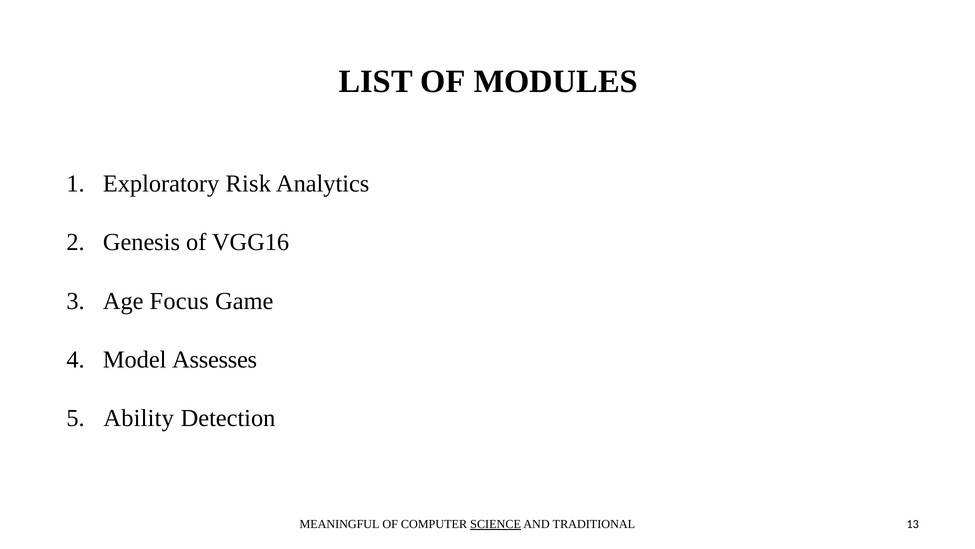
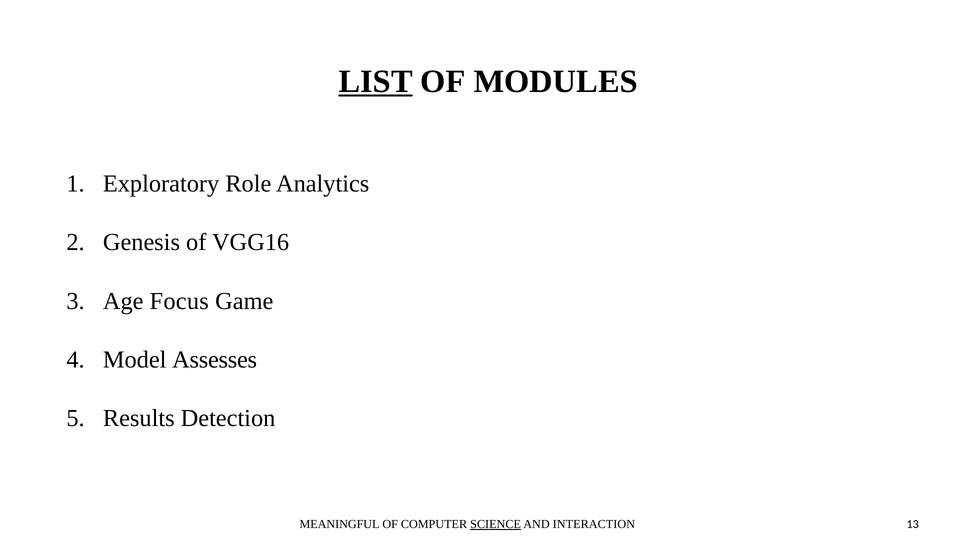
LIST underline: none -> present
Risk: Risk -> Role
Ability: Ability -> Results
TRADITIONAL: TRADITIONAL -> INTERACTION
